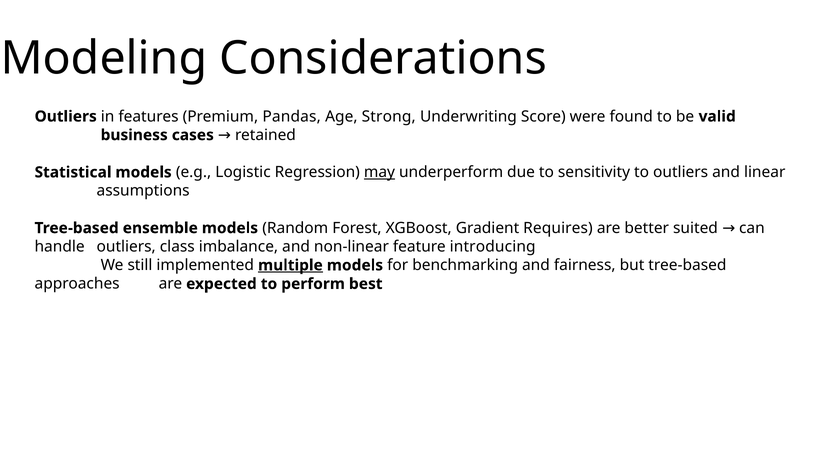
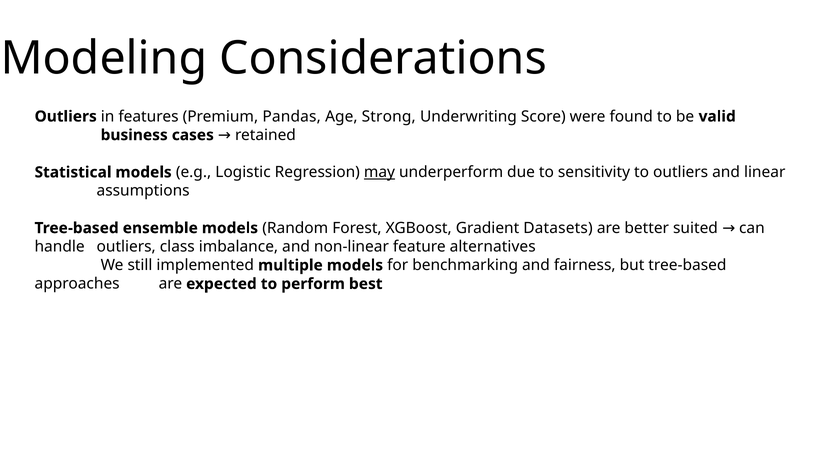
Requires: Requires -> Datasets
introducing: introducing -> alternatives
multiple underline: present -> none
